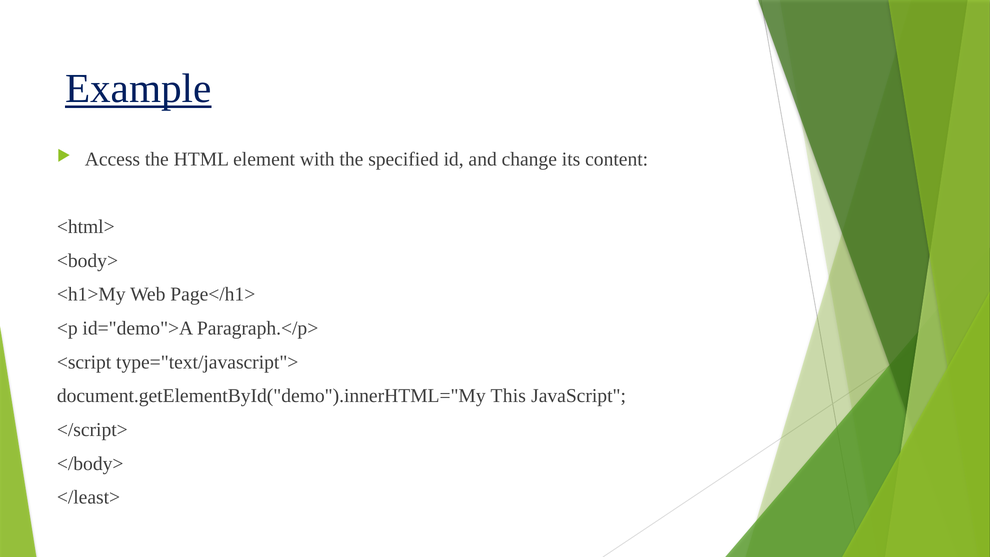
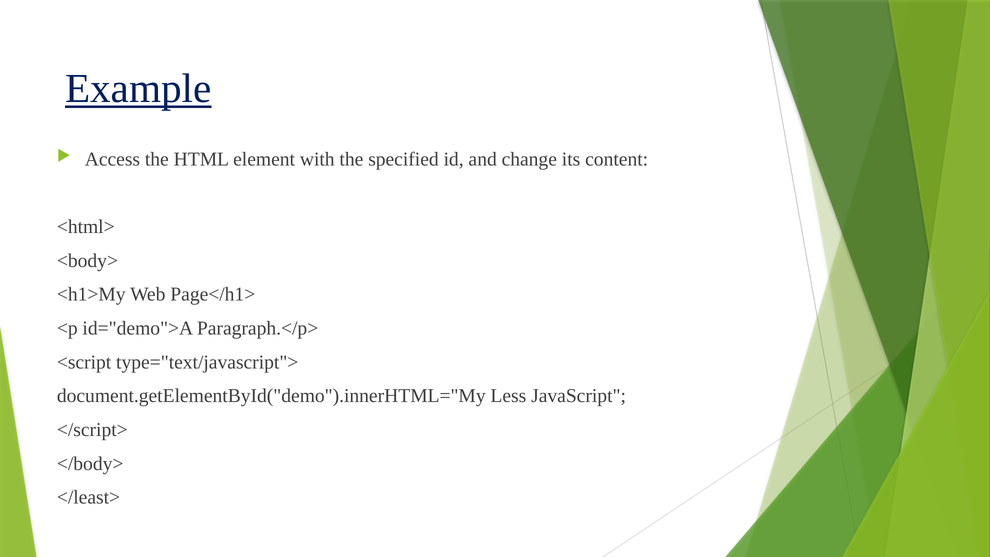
This: This -> Less
